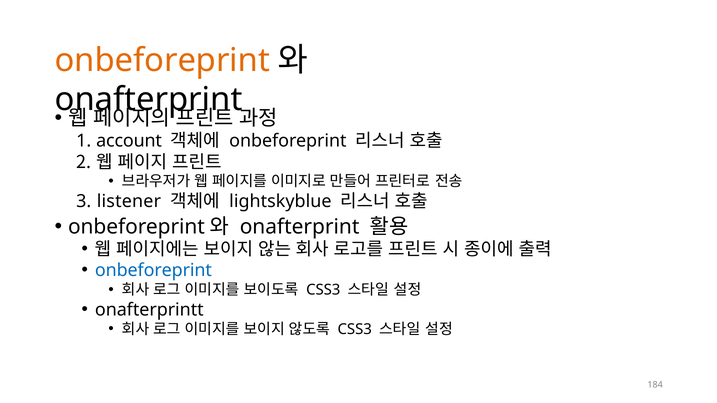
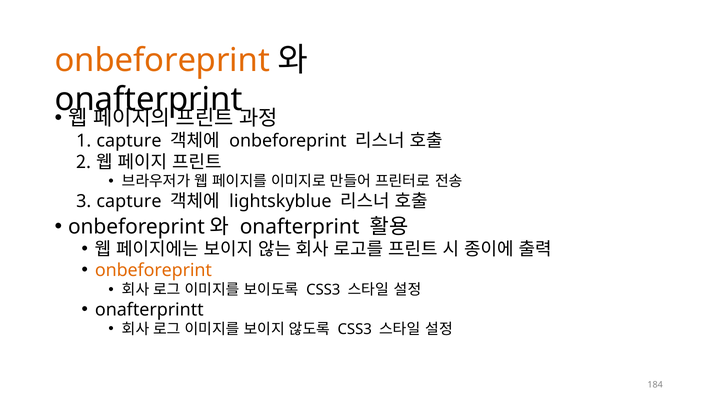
account at (129, 141): account -> capture
listener at (129, 201): listener -> capture
onbeforeprint at (153, 271) colour: blue -> orange
